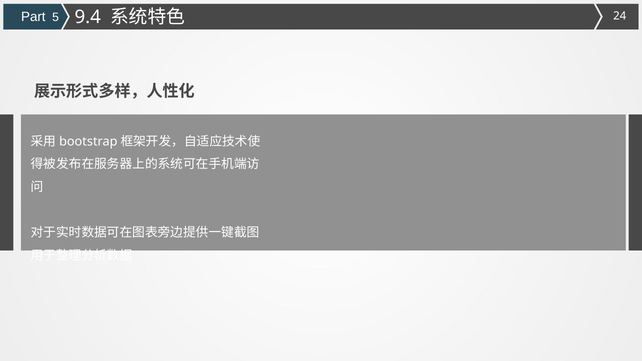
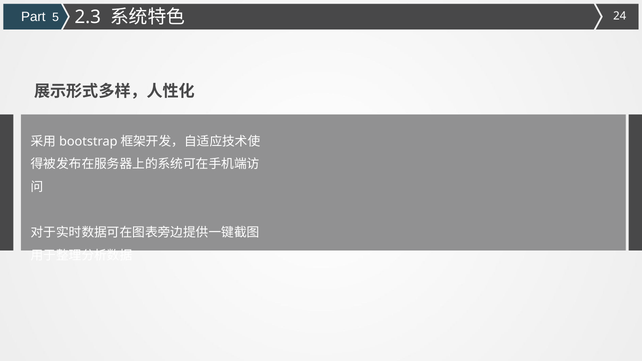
9.4: 9.4 -> 2.3
